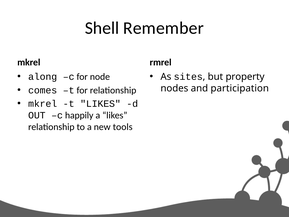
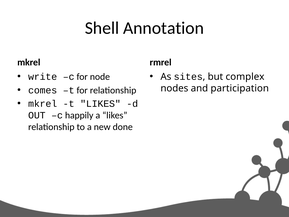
Remember: Remember -> Annotation
along: along -> write
property: property -> complex
tools: tools -> done
